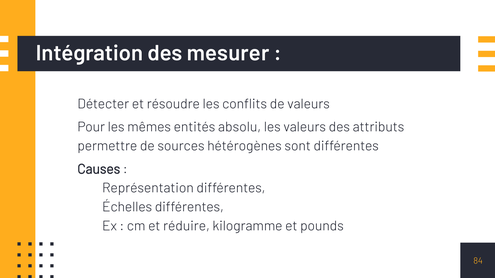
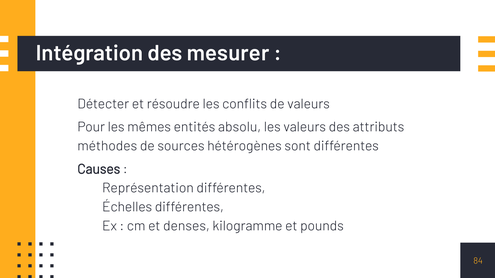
permettre: permettre -> méthodes
réduire: réduire -> denses
